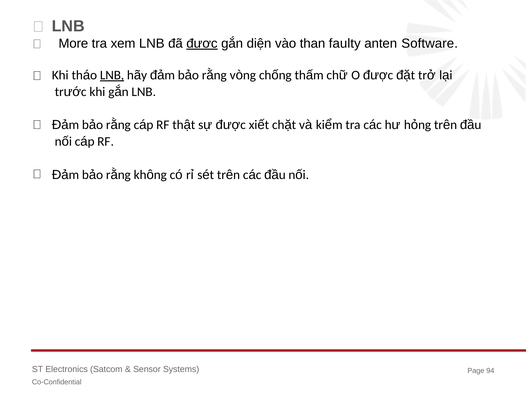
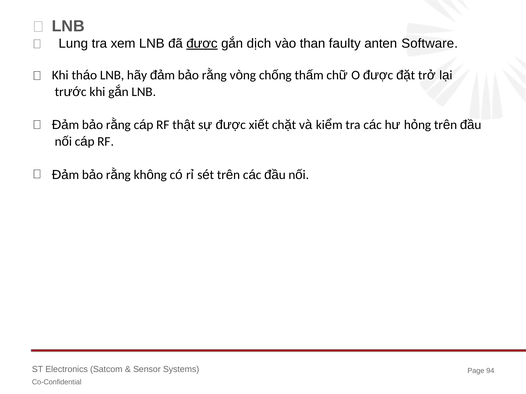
More: More -> Lung
diện: diện -> dịch
LNB at (112, 75) underline: present -> none
